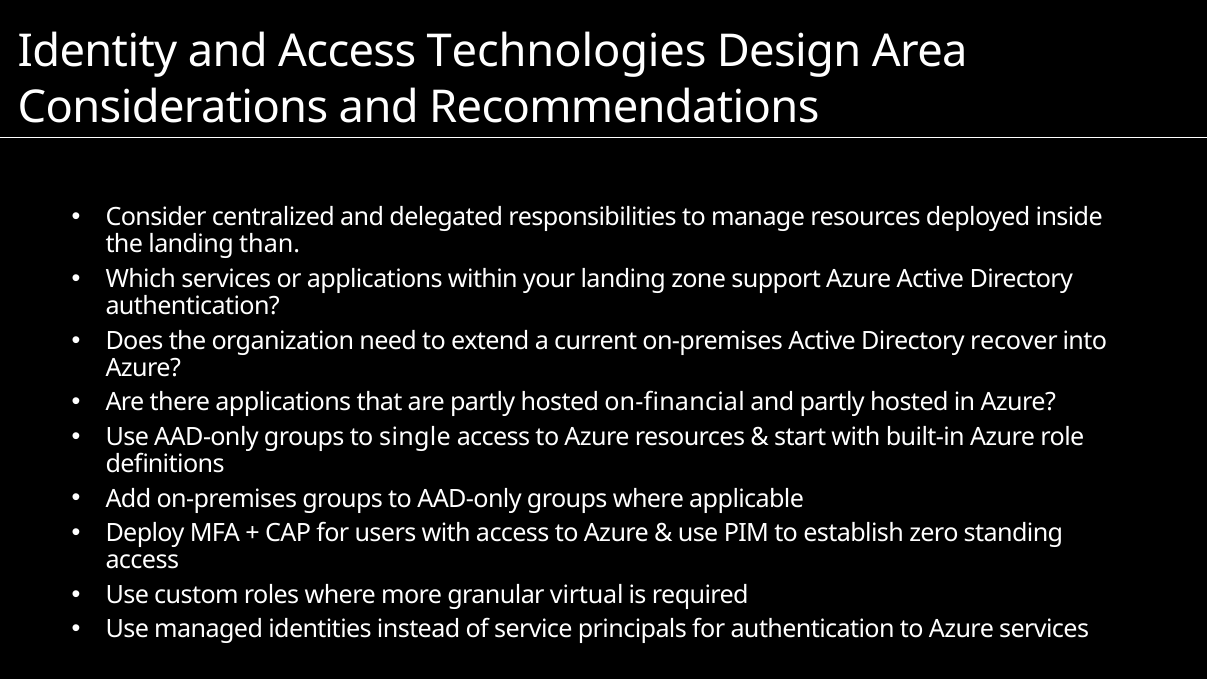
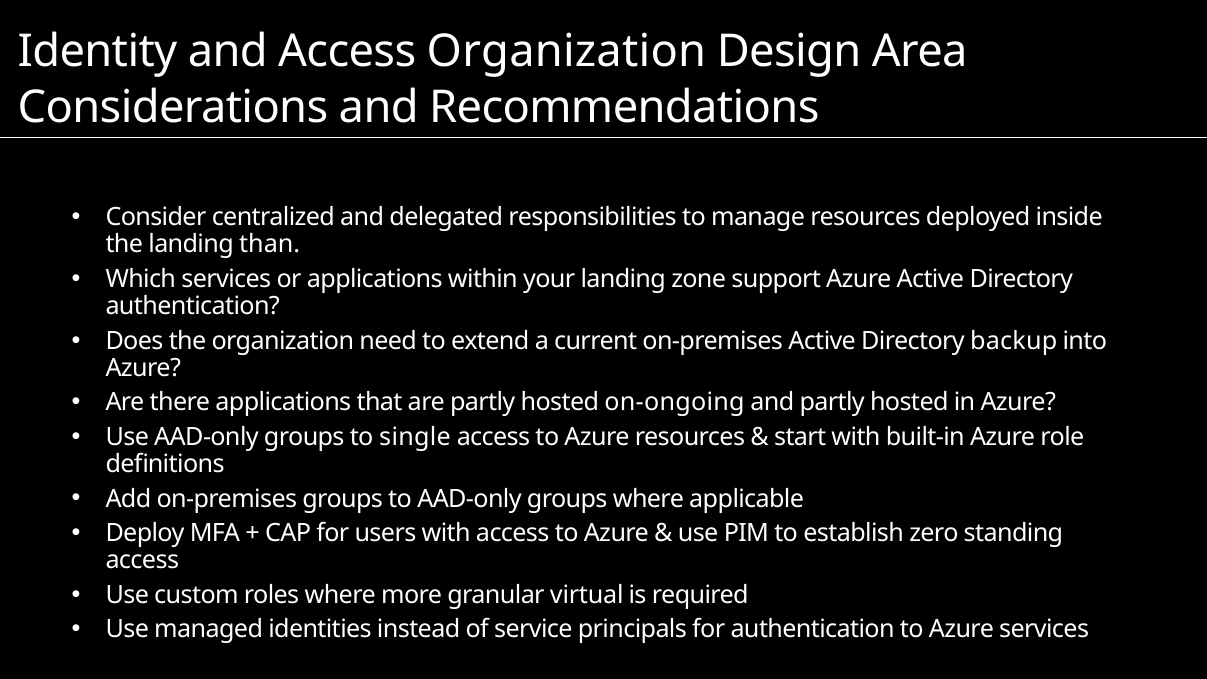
Access Technologies: Technologies -> Organization
recover: recover -> backup
on-financial: on-financial -> on-ongoing
